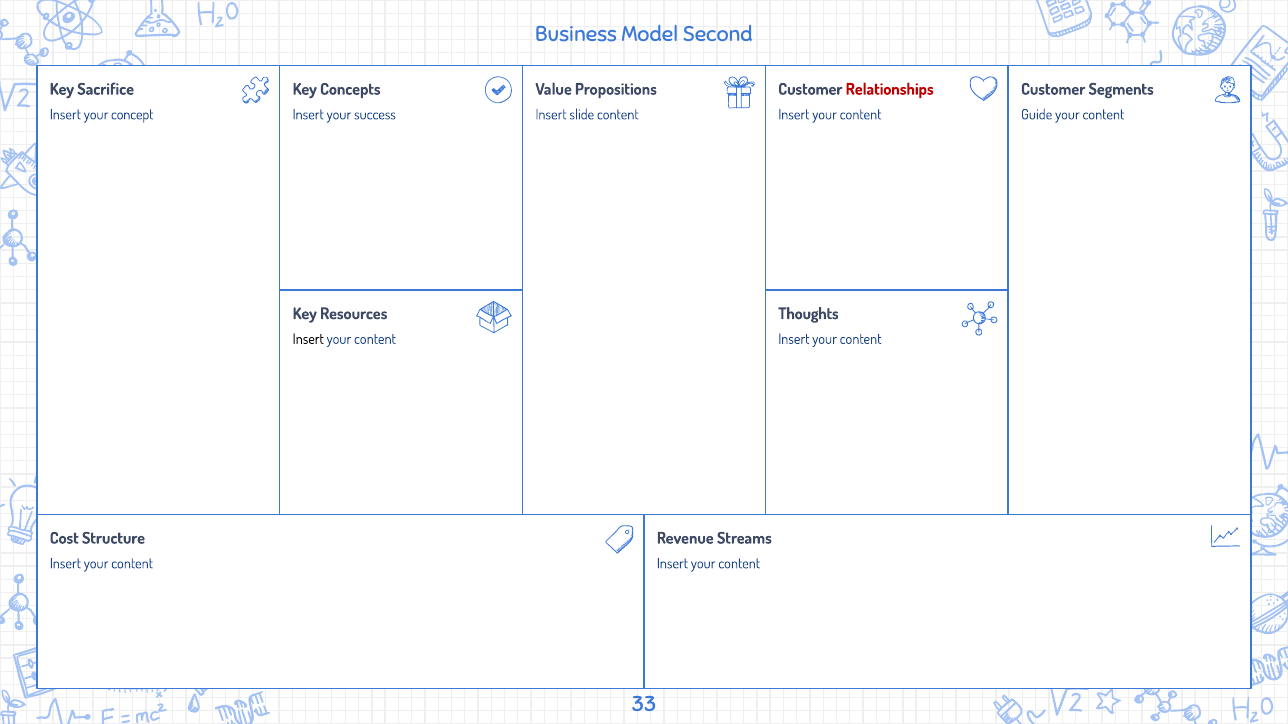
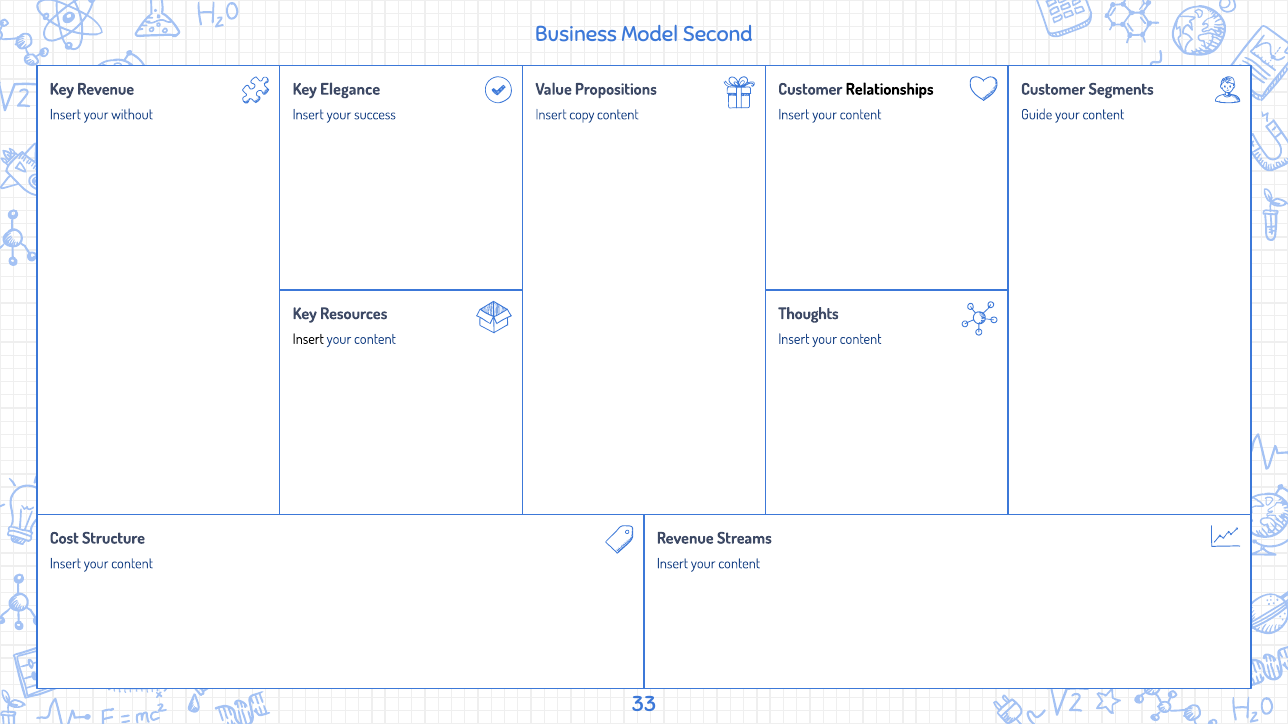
Key Sacrifice: Sacrifice -> Revenue
Concepts: Concepts -> Elegance
Relationships colour: red -> black
concept: concept -> without
slide: slide -> copy
